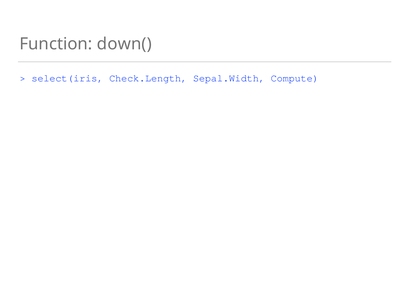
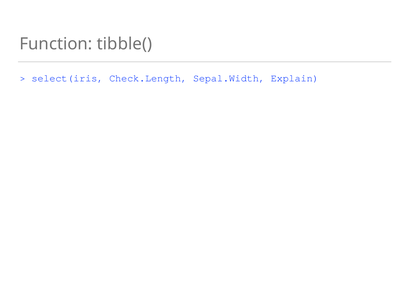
down(: down( -> tibble(
Compute: Compute -> Explain
